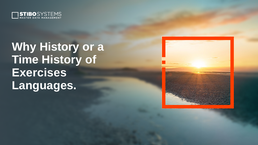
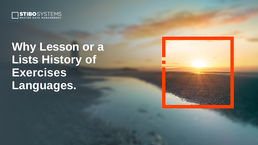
Why History: History -> Lesson
Time: Time -> Lists
